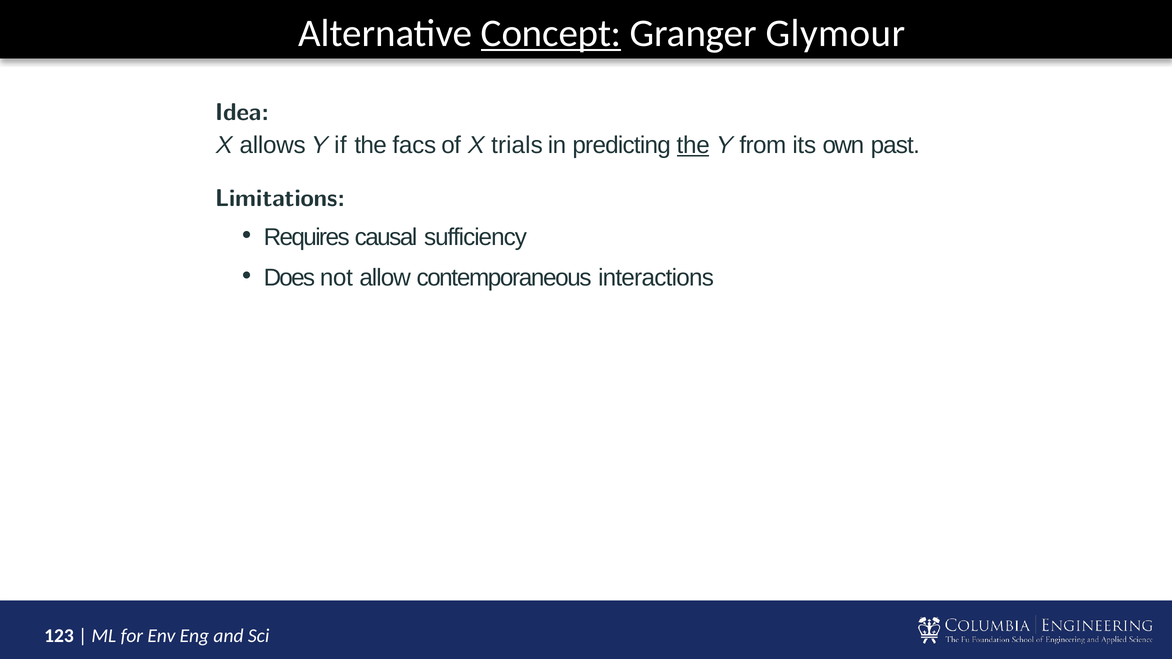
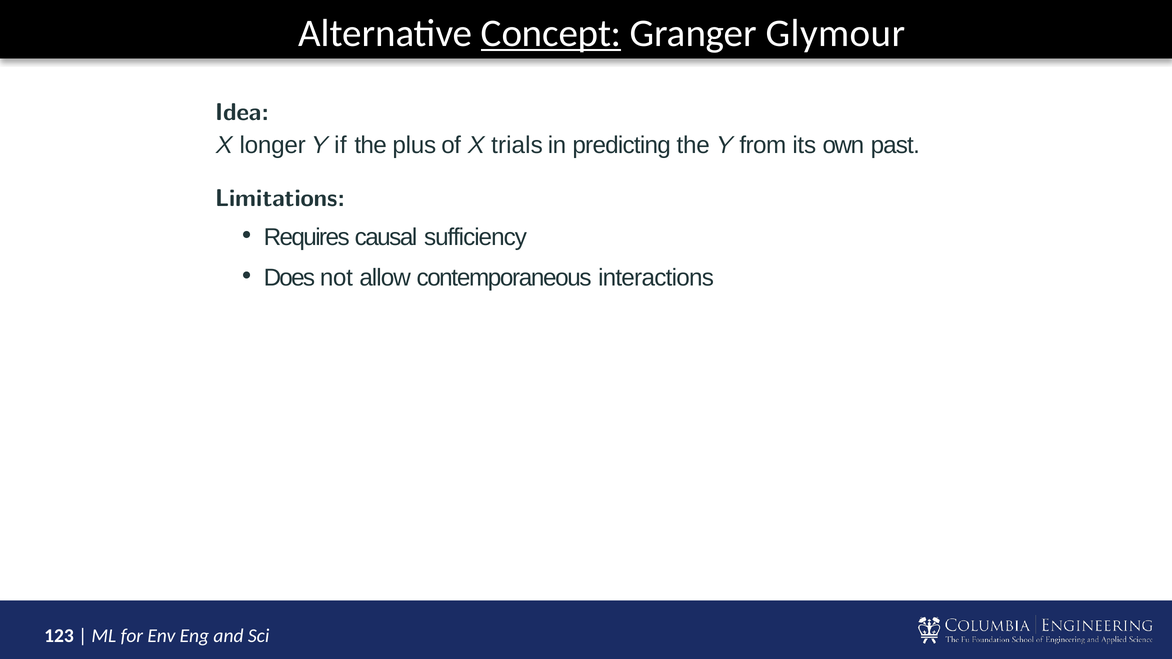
allows: allows -> longer
facs: facs -> plus
the at (693, 145) underline: present -> none
